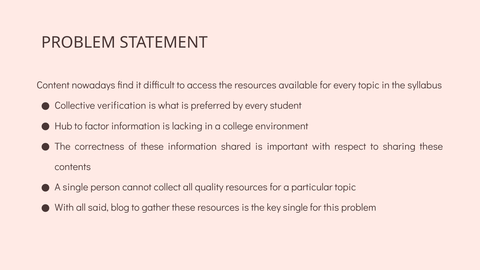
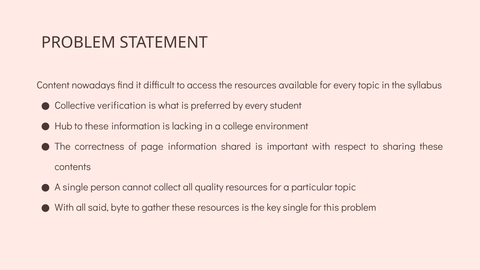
to factor: factor -> these
of these: these -> page
blog: blog -> byte
